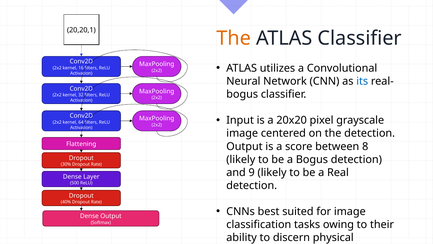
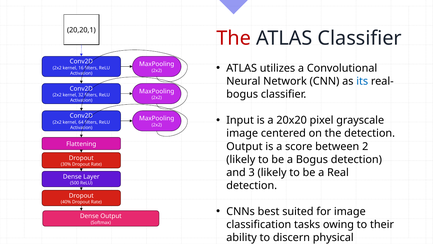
The at (234, 38) colour: orange -> red
8: 8 -> 2
9: 9 -> 3
